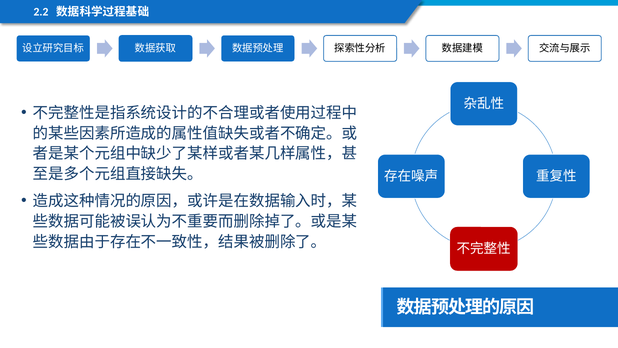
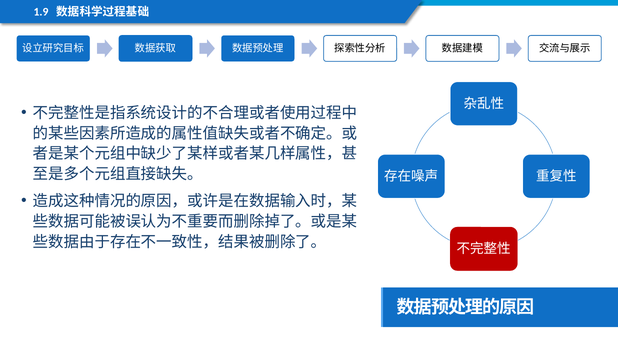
2.2: 2.2 -> 1.9
